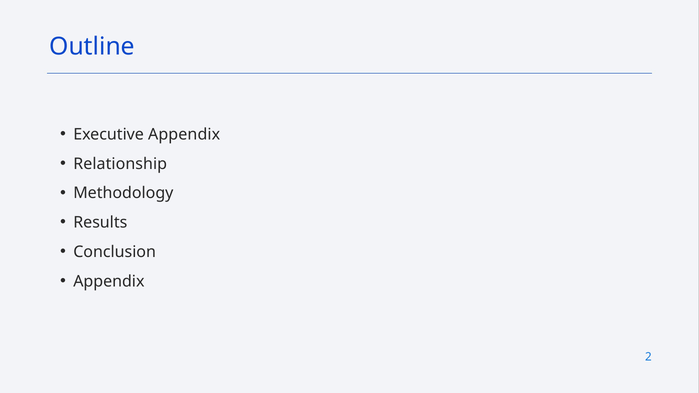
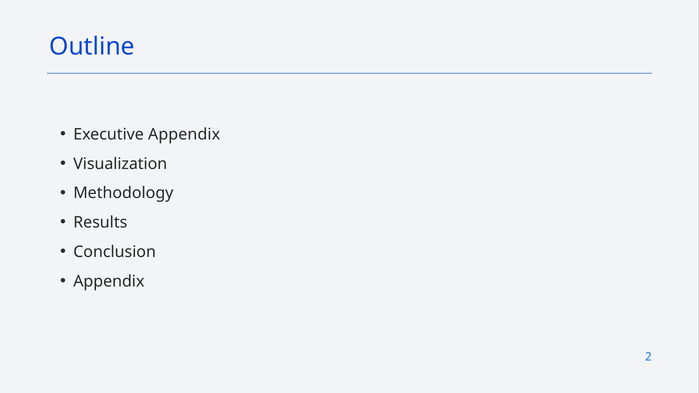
Relationship: Relationship -> Visualization
